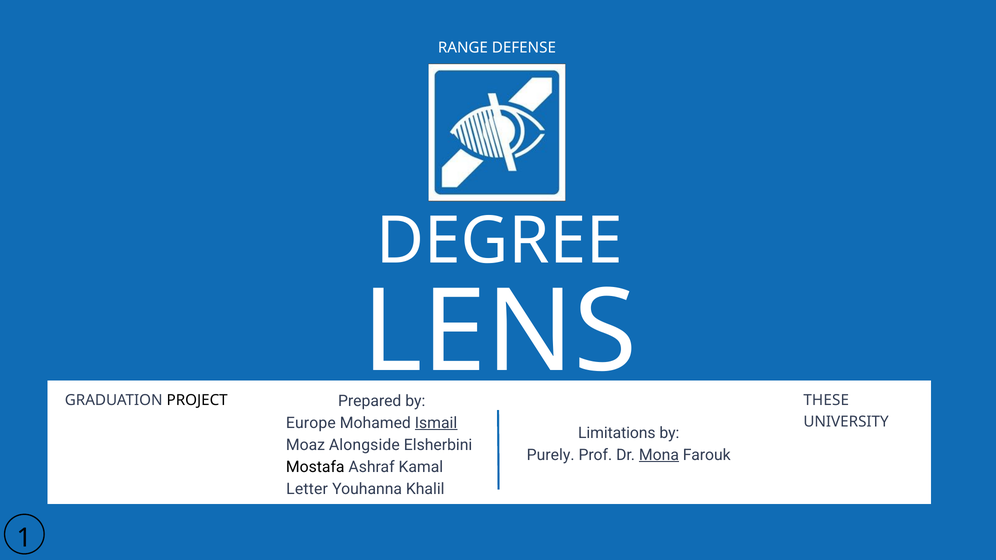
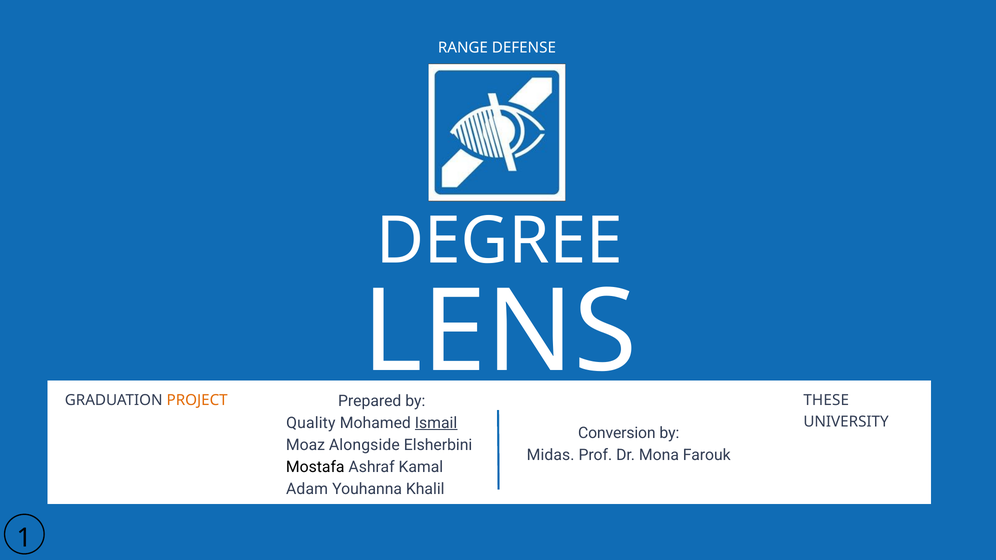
PROJECT colour: black -> orange
Europe: Europe -> Quality
Limitations: Limitations -> Conversion
Purely: Purely -> Midas
Mona underline: present -> none
Letter: Letter -> Adam
